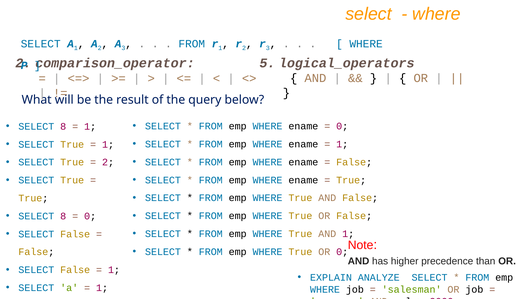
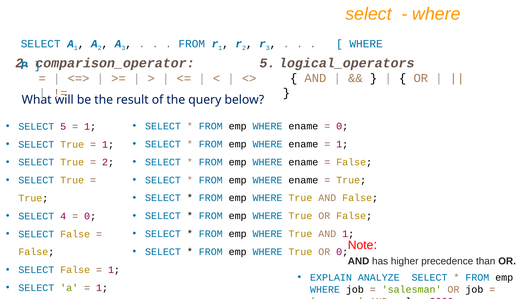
8 at (63, 126): 8 -> 5
8 at (63, 216): 8 -> 4
